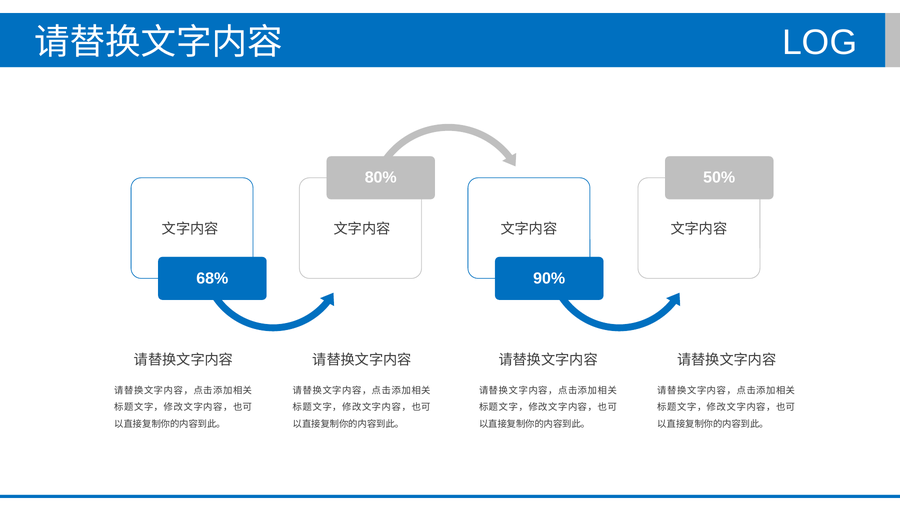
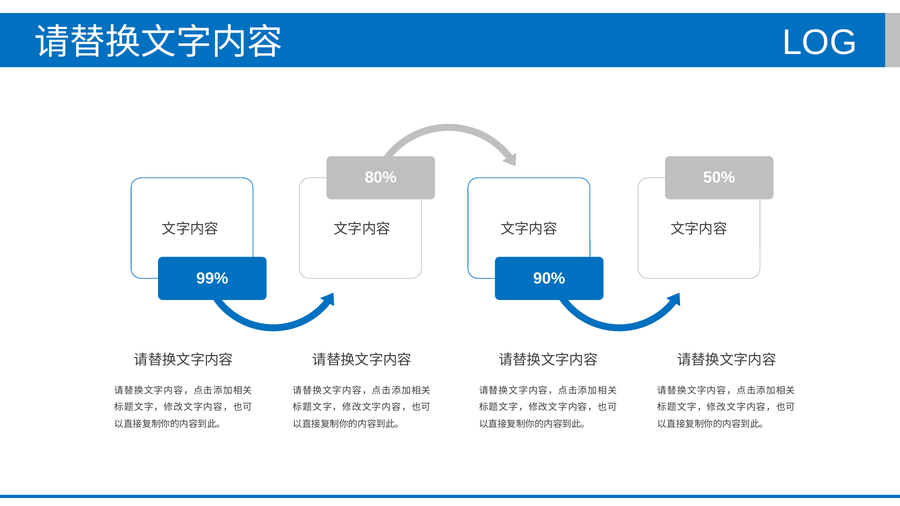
68%: 68% -> 99%
